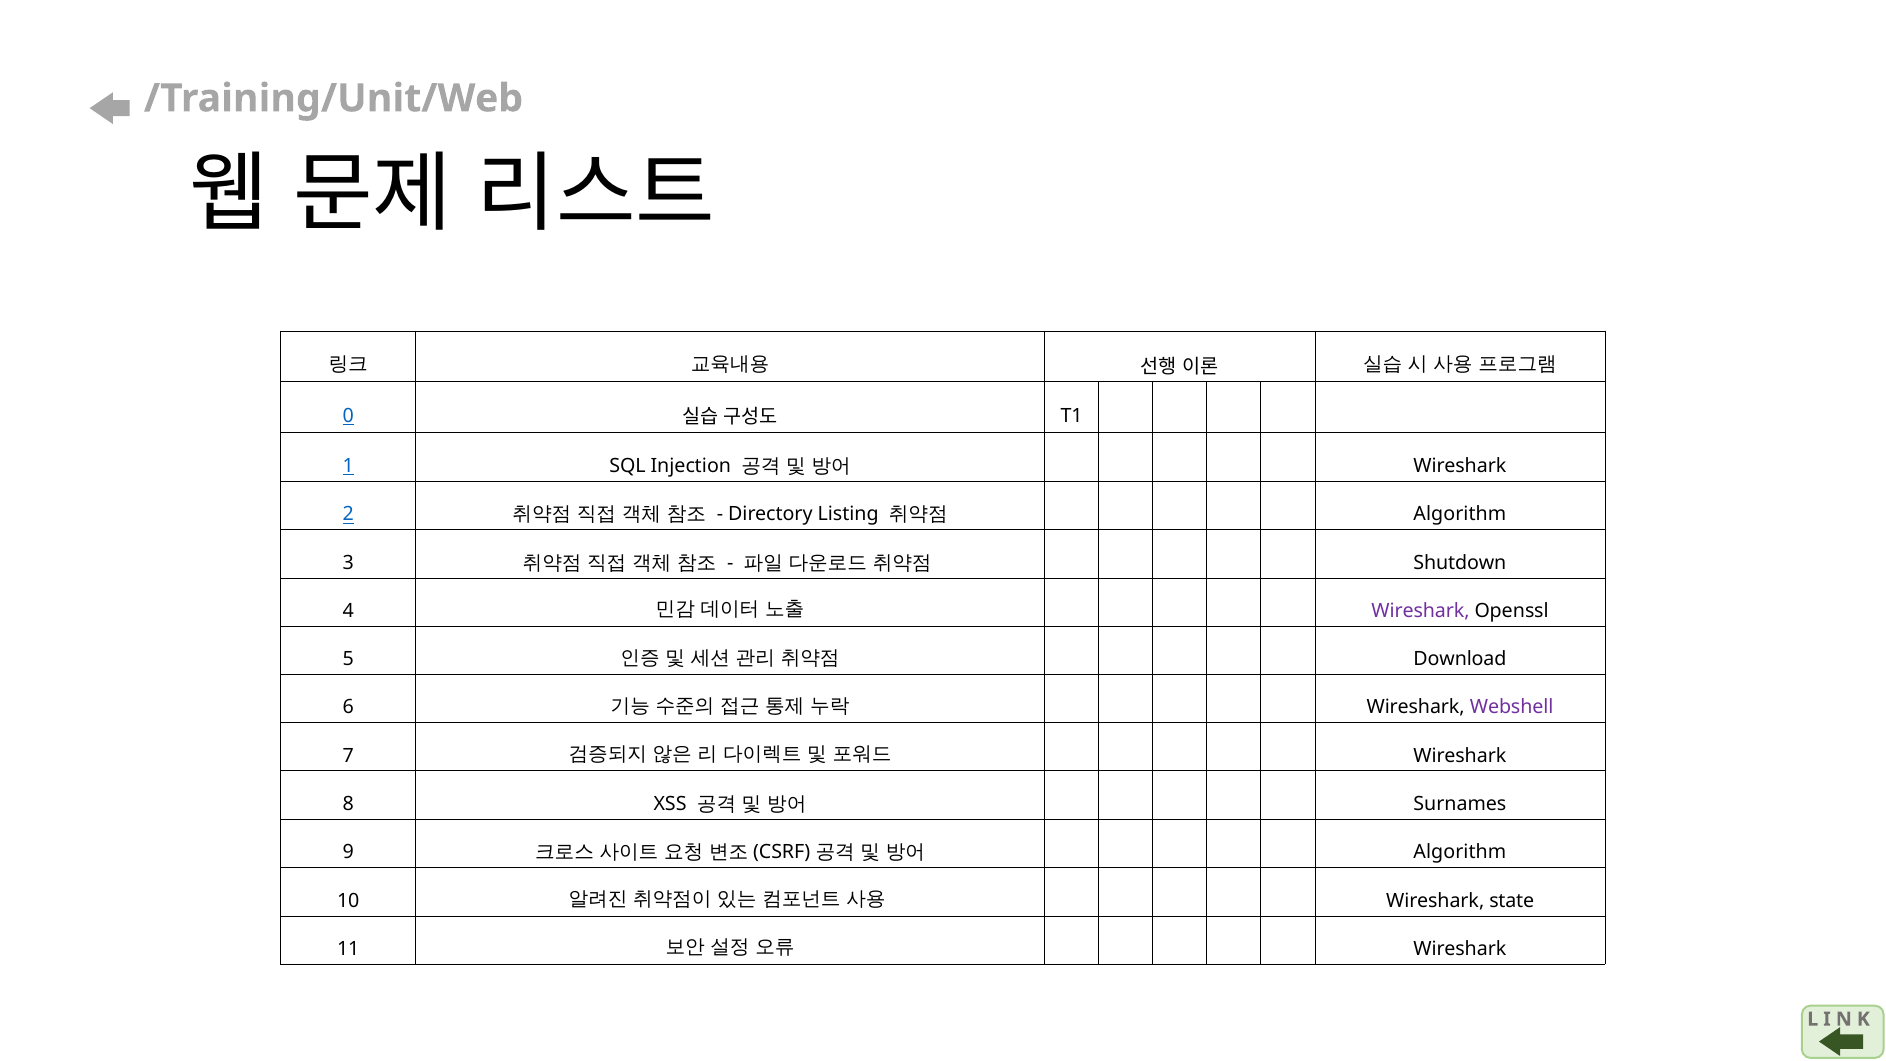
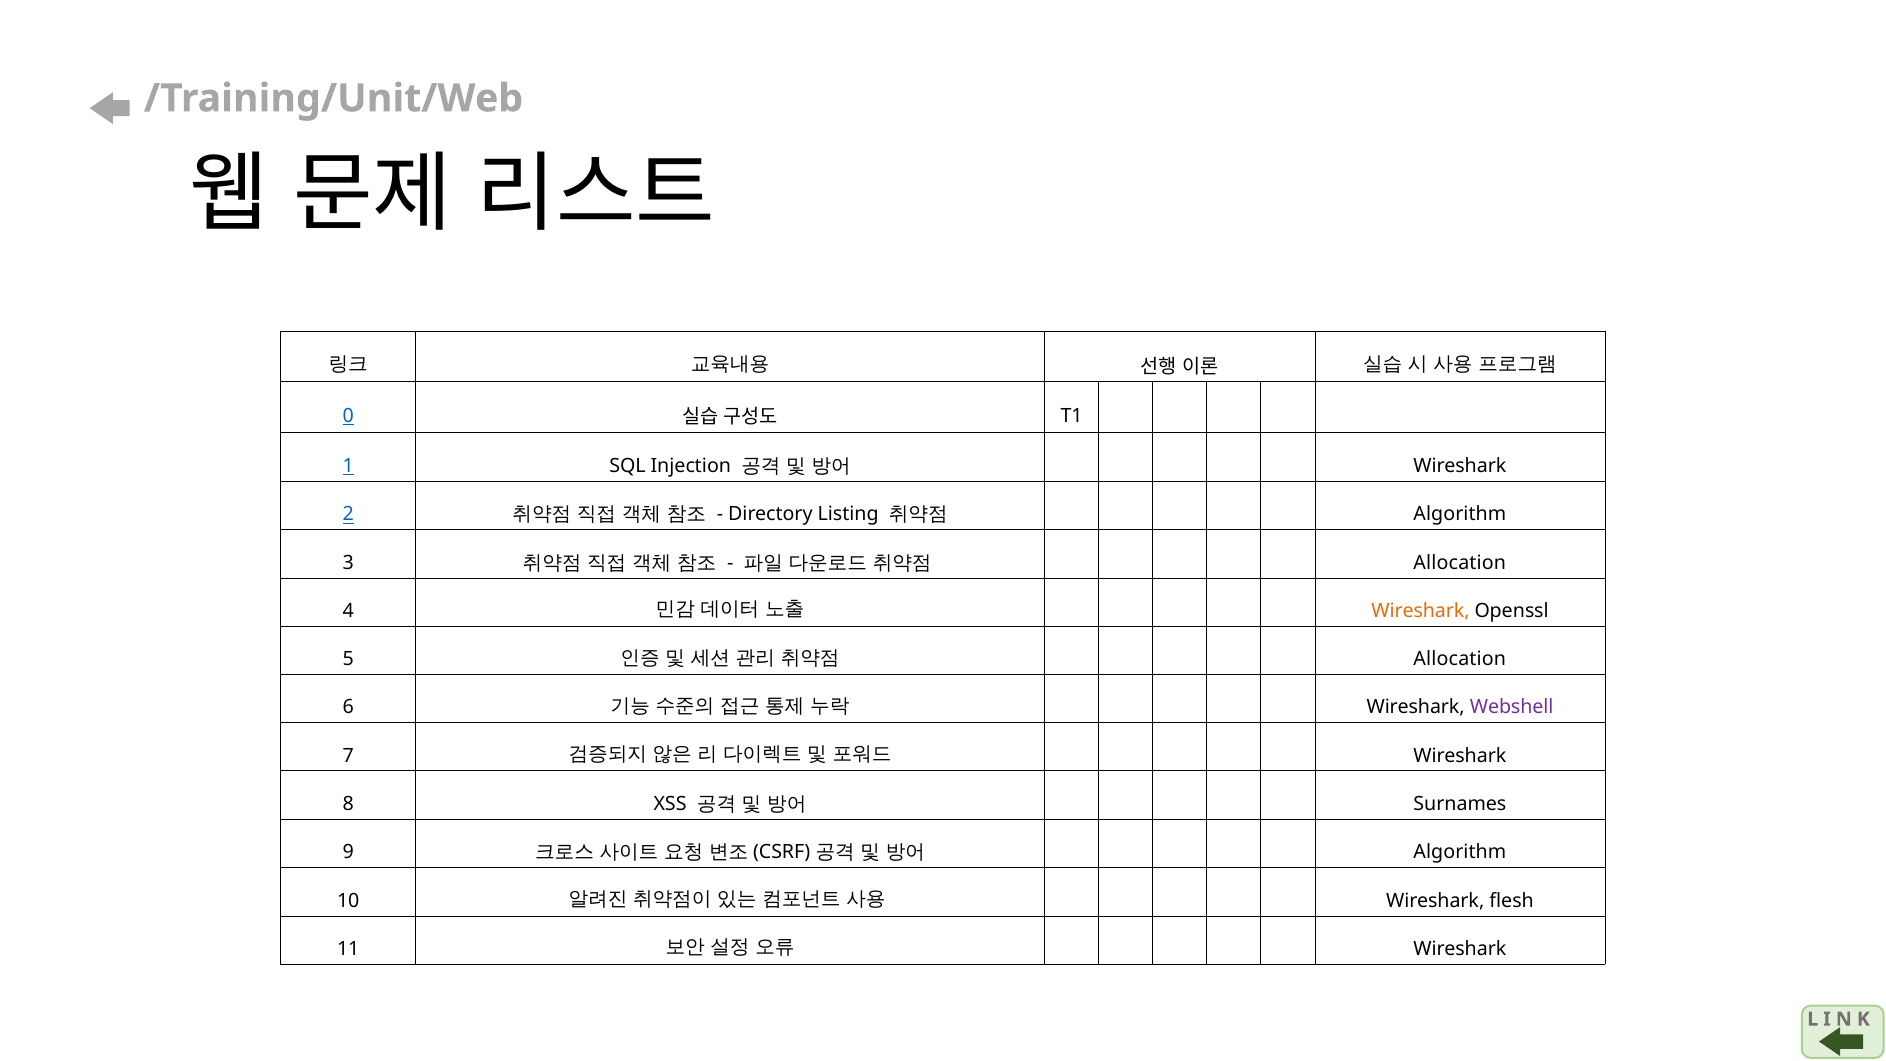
Shutdown at (1460, 563): Shutdown -> Allocation
Wireshark at (1420, 611) colour: purple -> orange
Download at (1460, 659): Download -> Allocation
state: state -> flesh
